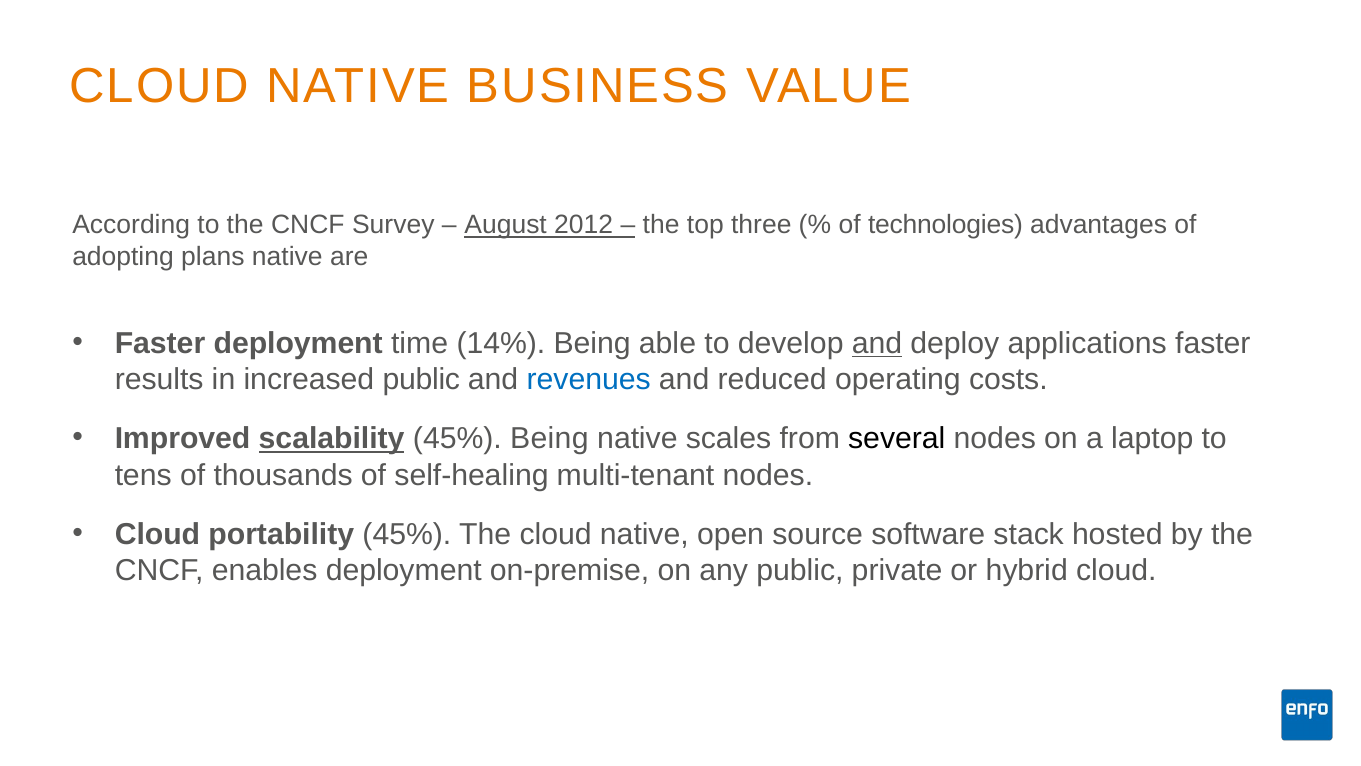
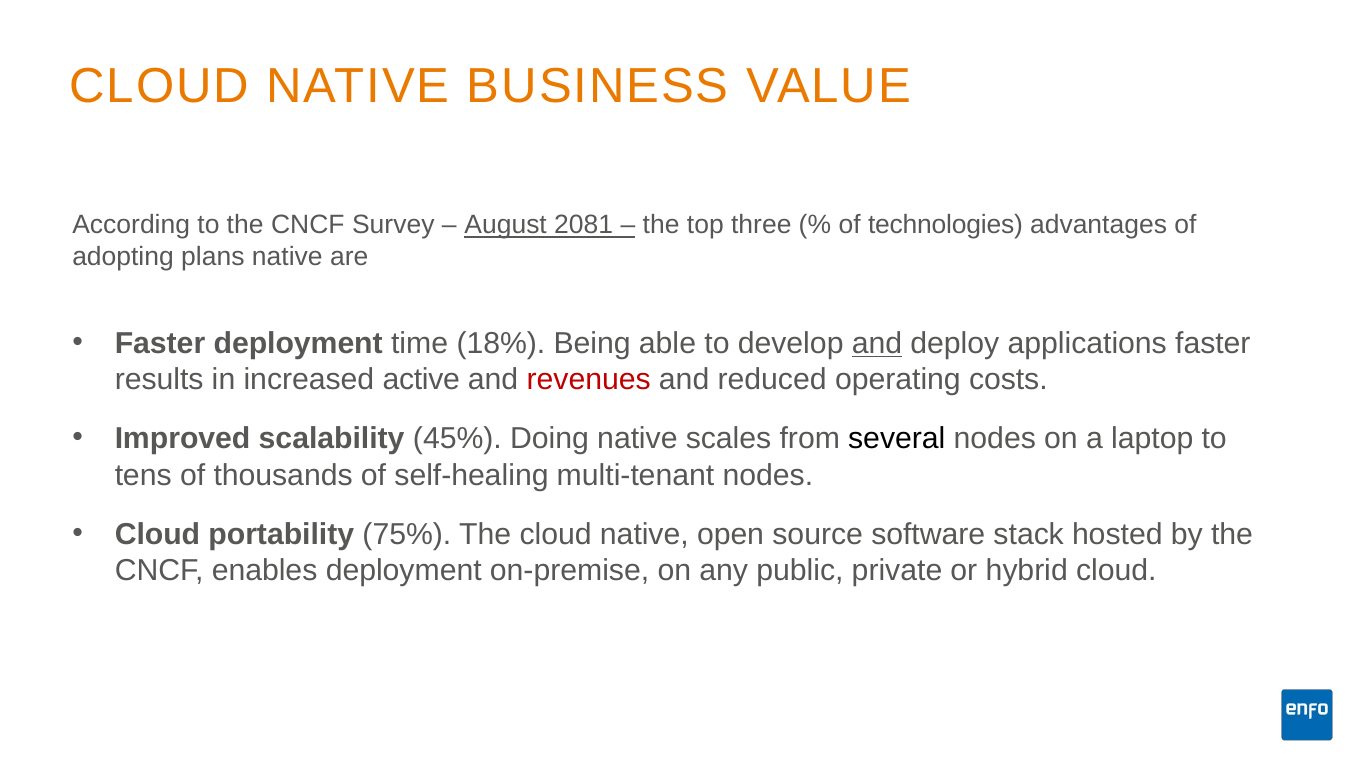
2012: 2012 -> 2081
14%: 14% -> 18%
increased public: public -> active
revenues colour: blue -> red
scalability underline: present -> none
45% Being: Being -> Doing
portability 45%: 45% -> 75%
